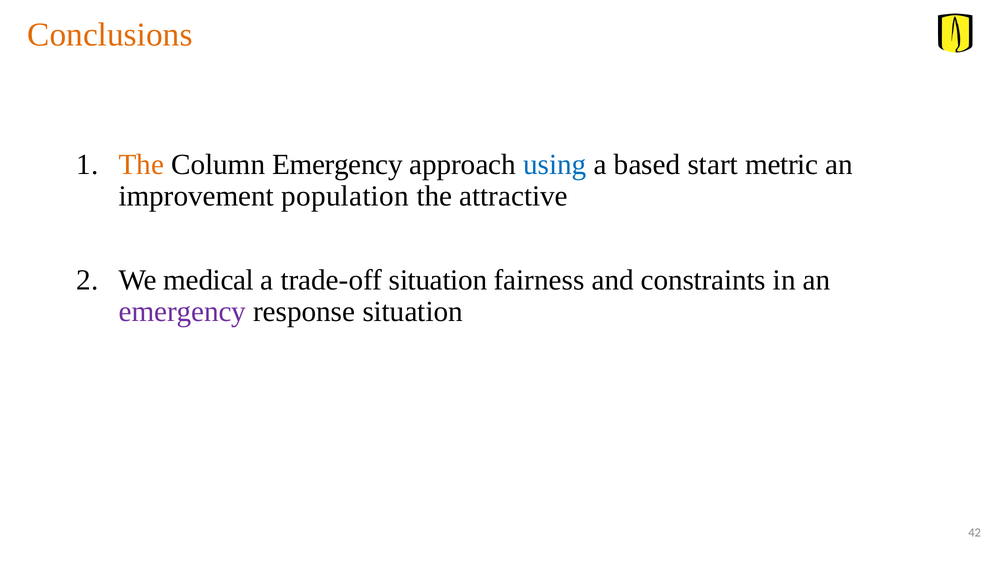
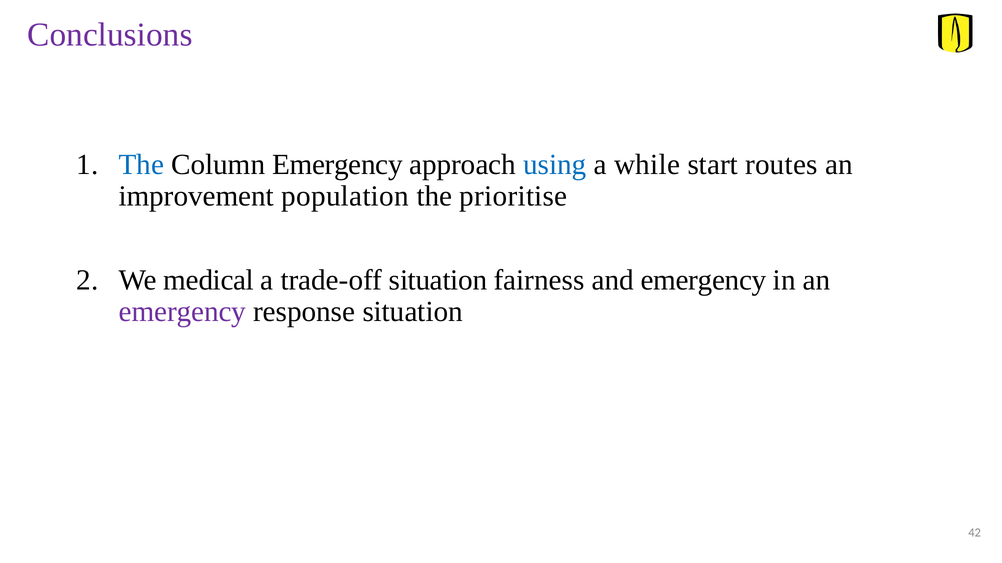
Conclusions colour: orange -> purple
The at (141, 165) colour: orange -> blue
based: based -> while
metric: metric -> routes
attractive: attractive -> prioritise
and constraints: constraints -> emergency
